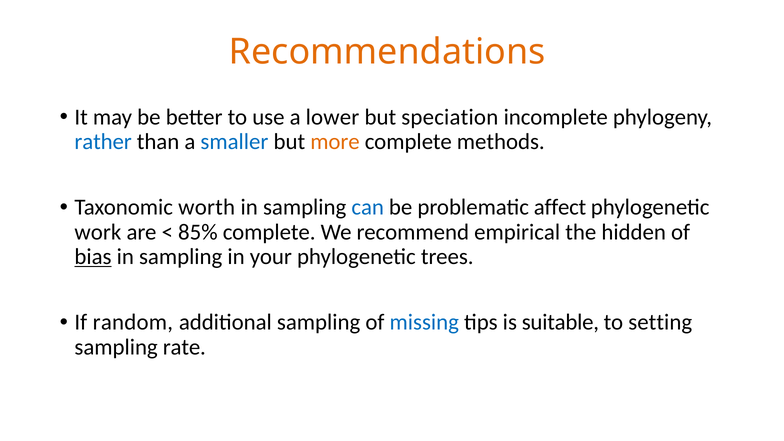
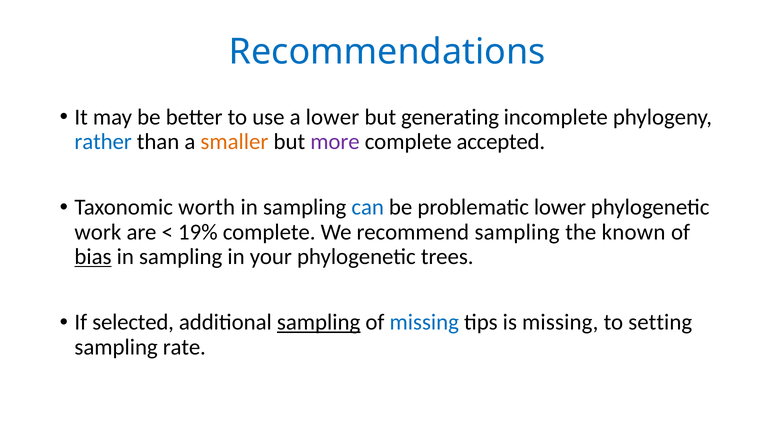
Recommendations colour: orange -> blue
speciation: speciation -> generating
smaller colour: blue -> orange
more colour: orange -> purple
methods: methods -> accepted
problematic affect: affect -> lower
85%: 85% -> 19%
recommend empirical: empirical -> sampling
hidden: hidden -> known
random: random -> selected
sampling at (319, 322) underline: none -> present
is suitable: suitable -> missing
